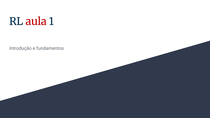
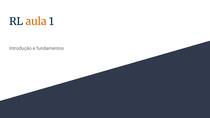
aula colour: red -> orange
